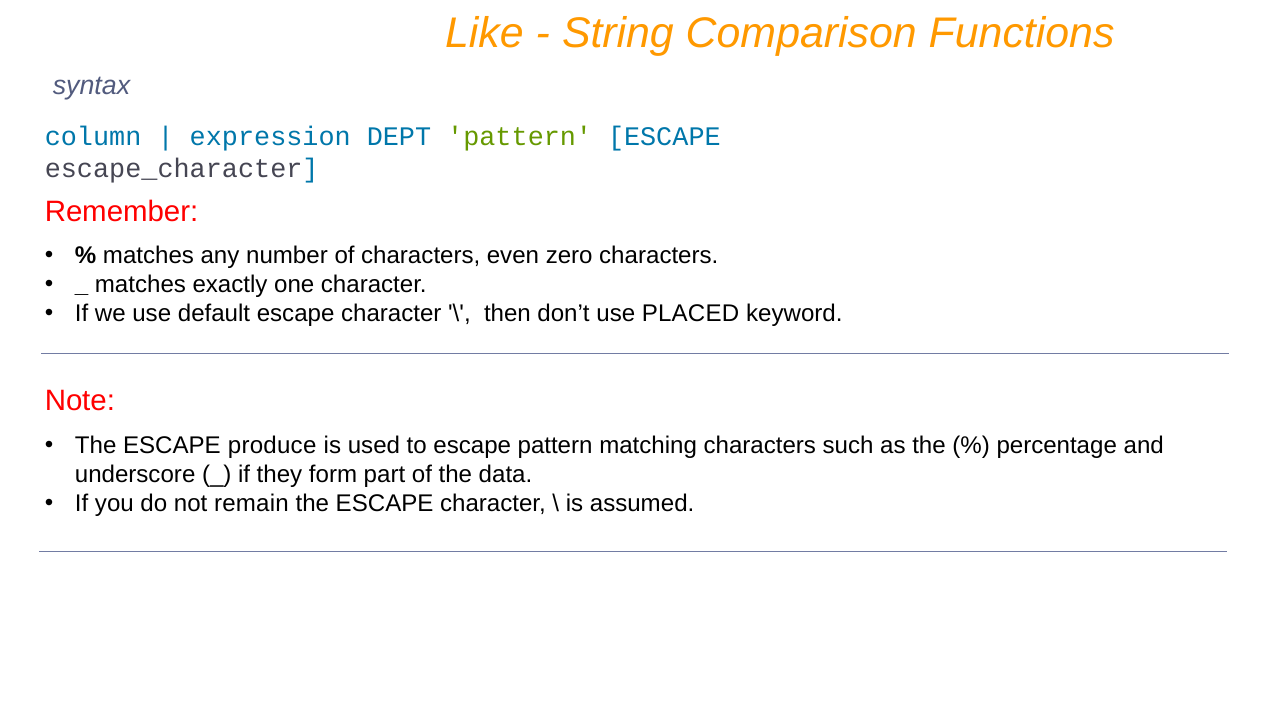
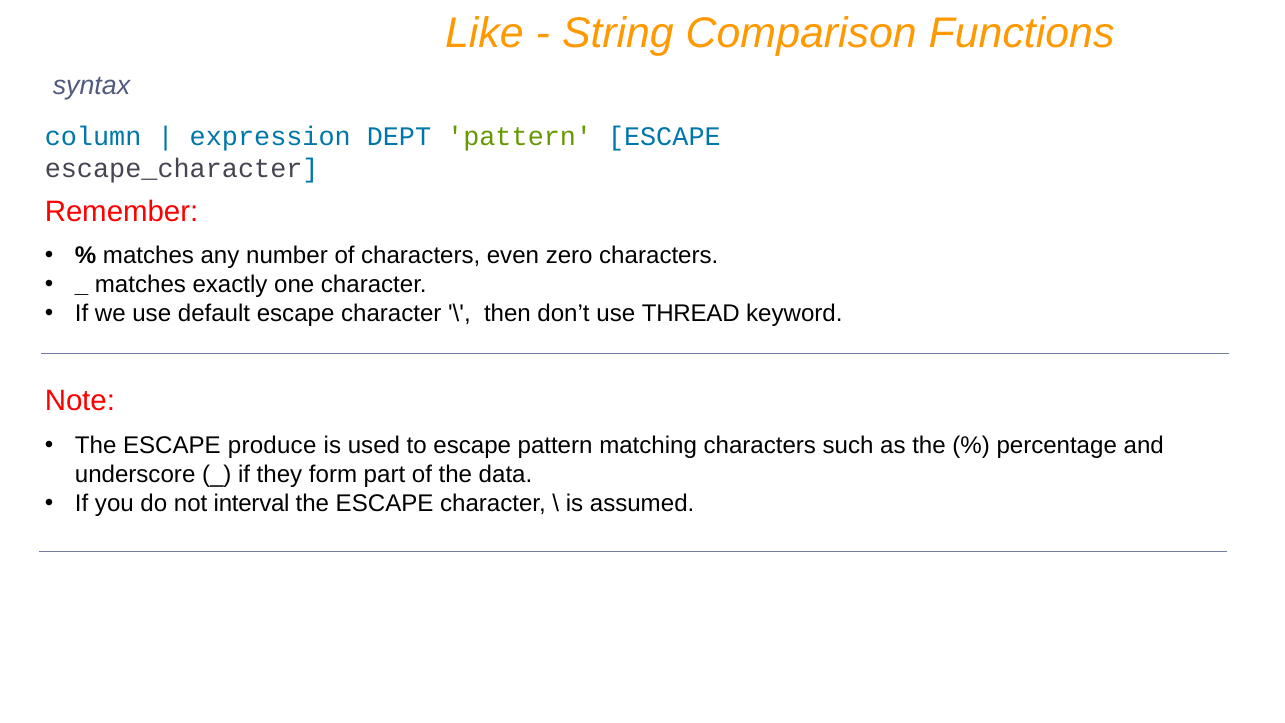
PLACED: PLACED -> THREAD
remain: remain -> interval
